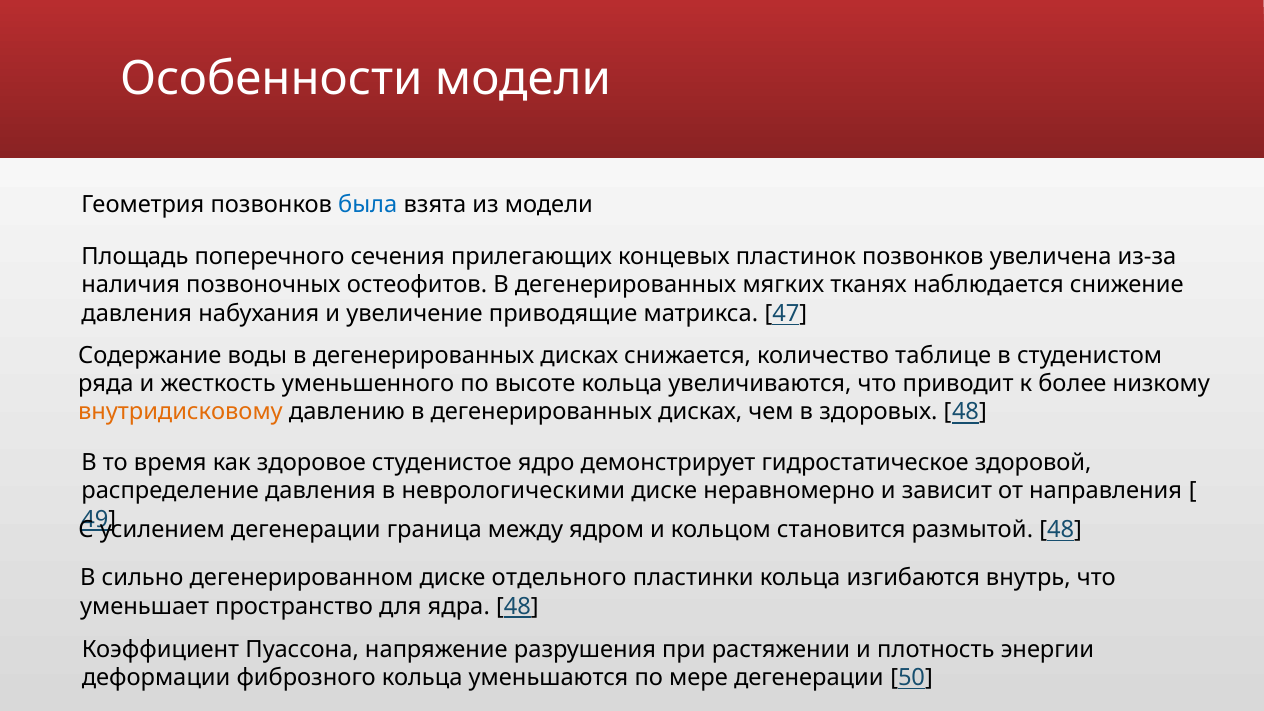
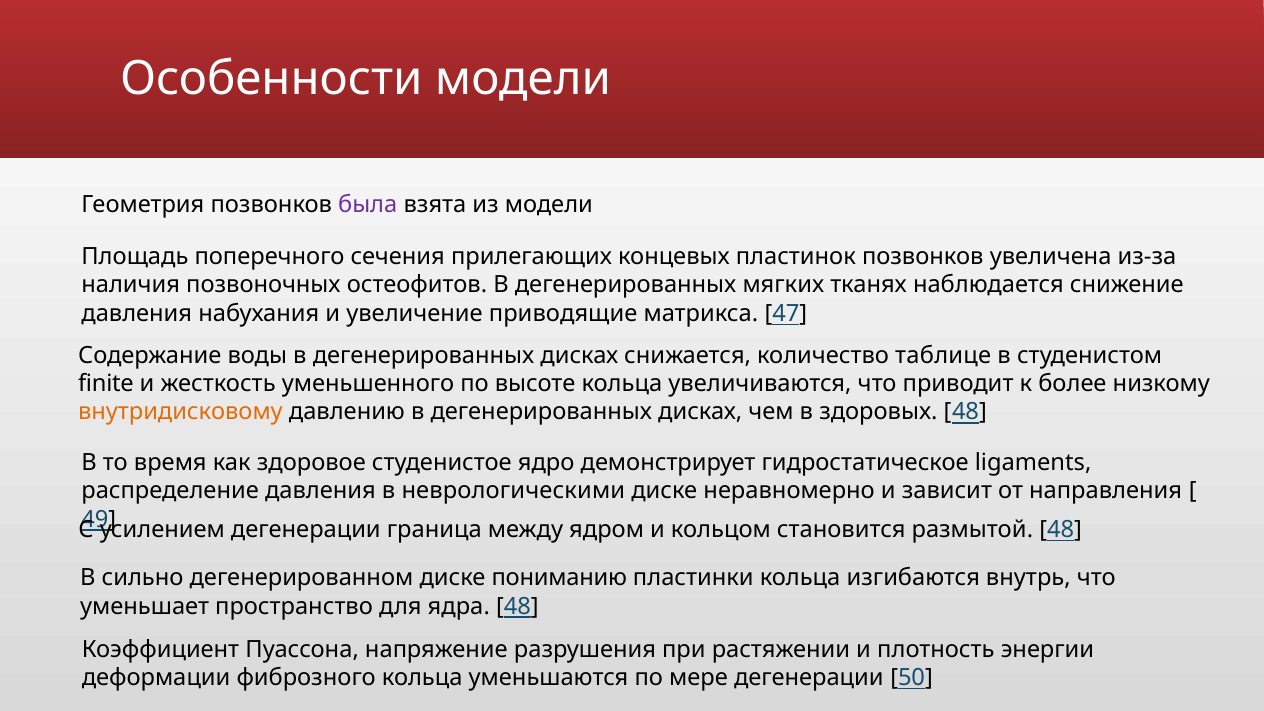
была colour: blue -> purple
ряда: ряда -> finite
здоровой: здоровой -> ligaments
отдельного: отдельного -> пониманию
